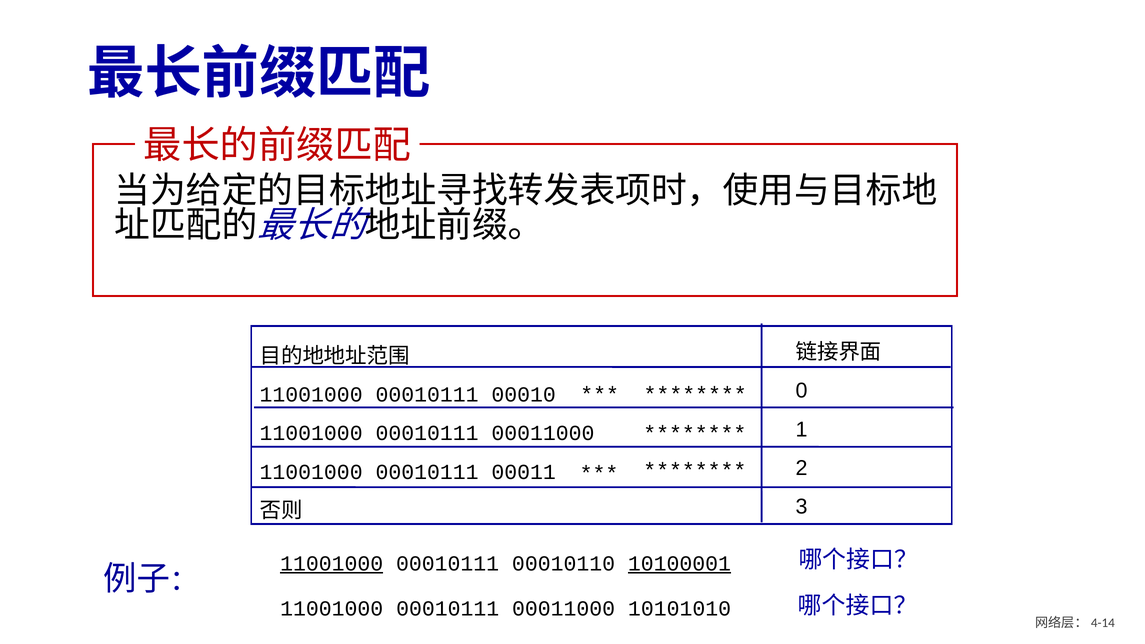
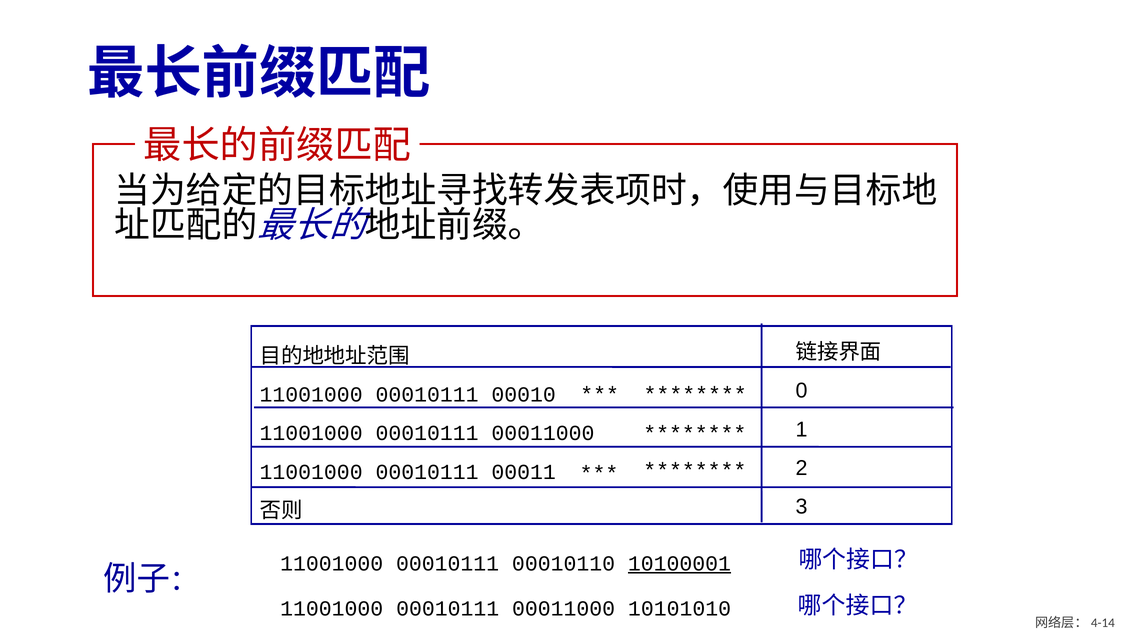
11001000 at (332, 564) underline: present -> none
